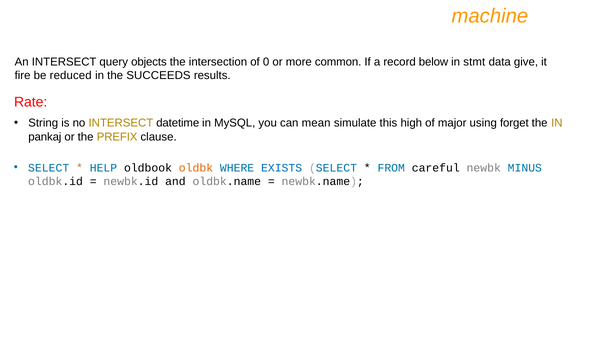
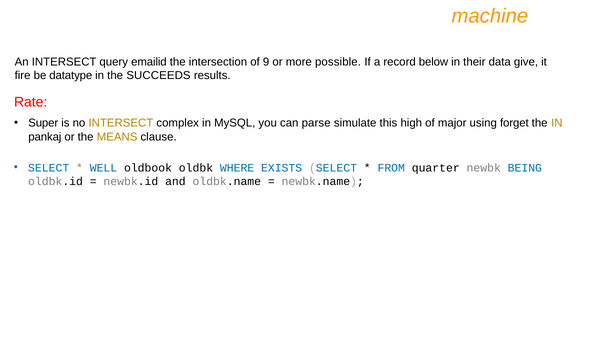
objects: objects -> emailid
0: 0 -> 9
common: common -> possible
stmt: stmt -> their
reduced: reduced -> datatype
String: String -> Super
datetime: datetime -> complex
mean: mean -> parse
PREFIX: PREFIX -> MEANS
HELP: HELP -> WELL
oldbk colour: orange -> black
careful: careful -> quarter
MINUS: MINUS -> BEING
